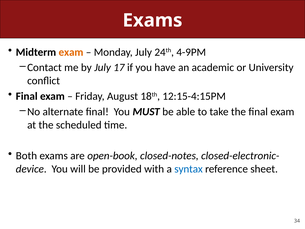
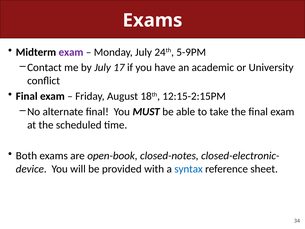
exam at (71, 52) colour: orange -> purple
4-9PM: 4-9PM -> 5-9PM
12:15-4:15PM: 12:15-4:15PM -> 12:15-2:15PM
